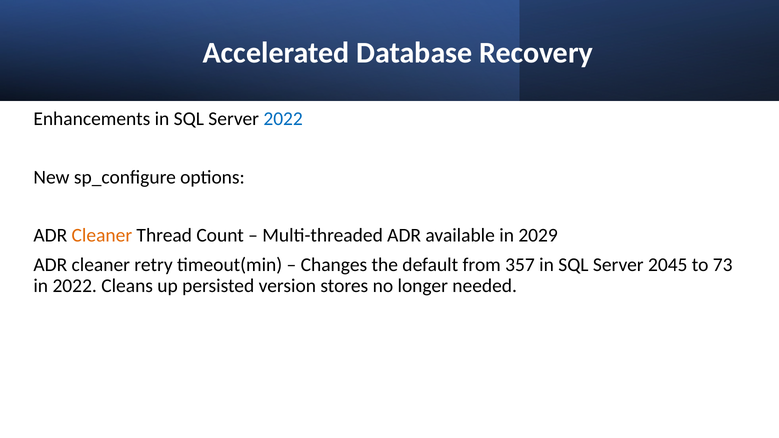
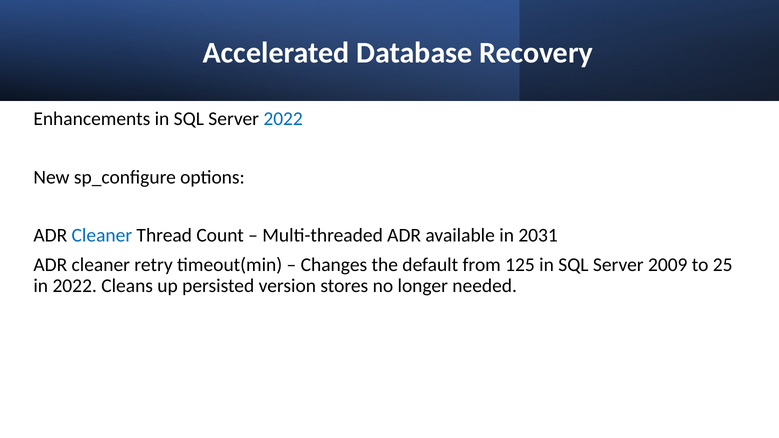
Cleaner at (102, 236) colour: orange -> blue
2029: 2029 -> 2031
357: 357 -> 125
2045: 2045 -> 2009
73: 73 -> 25
